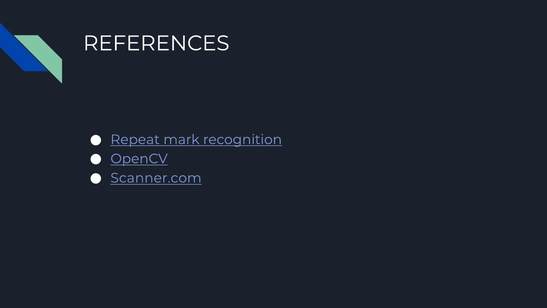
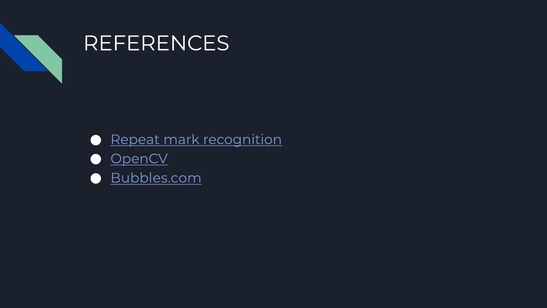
Scanner.com: Scanner.com -> Bubbles.com
